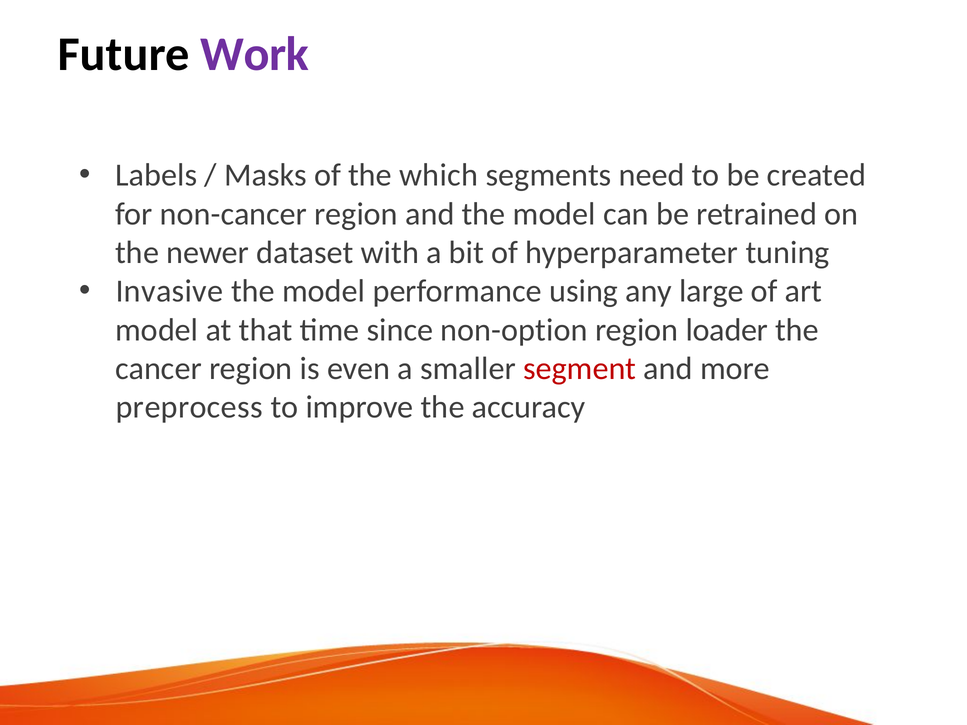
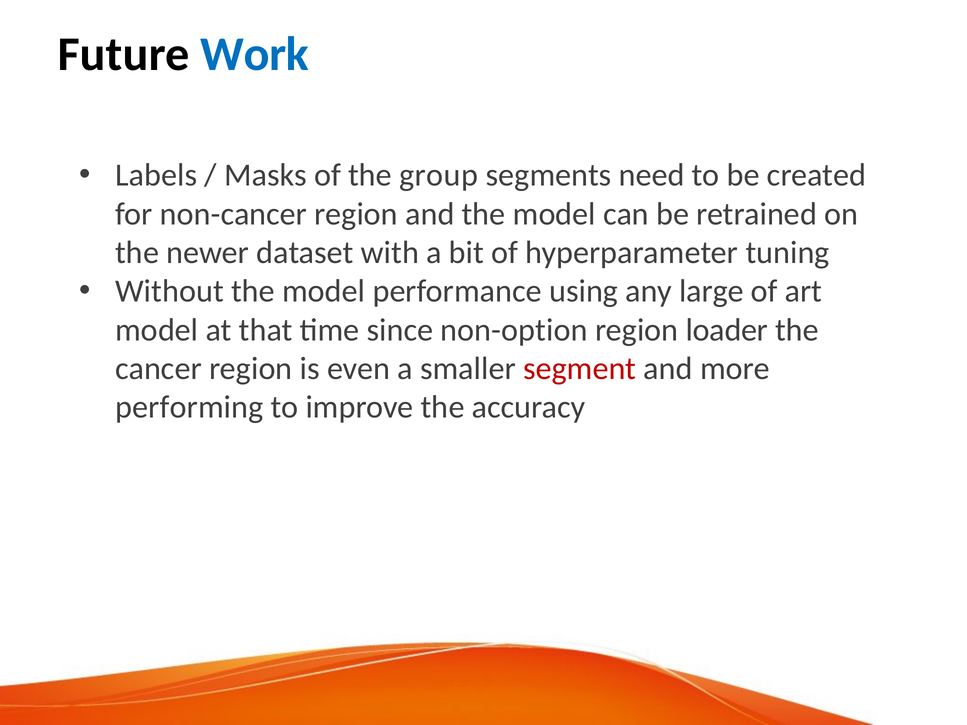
Work colour: purple -> blue
which: which -> group
Invasive: Invasive -> Without
preprocess: preprocess -> performing
